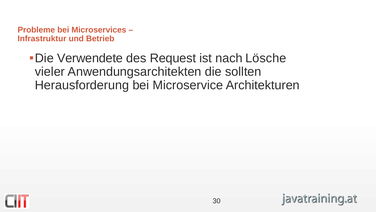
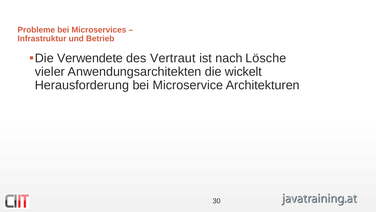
Request: Request -> Vertraut
sollten: sollten -> wickelt
